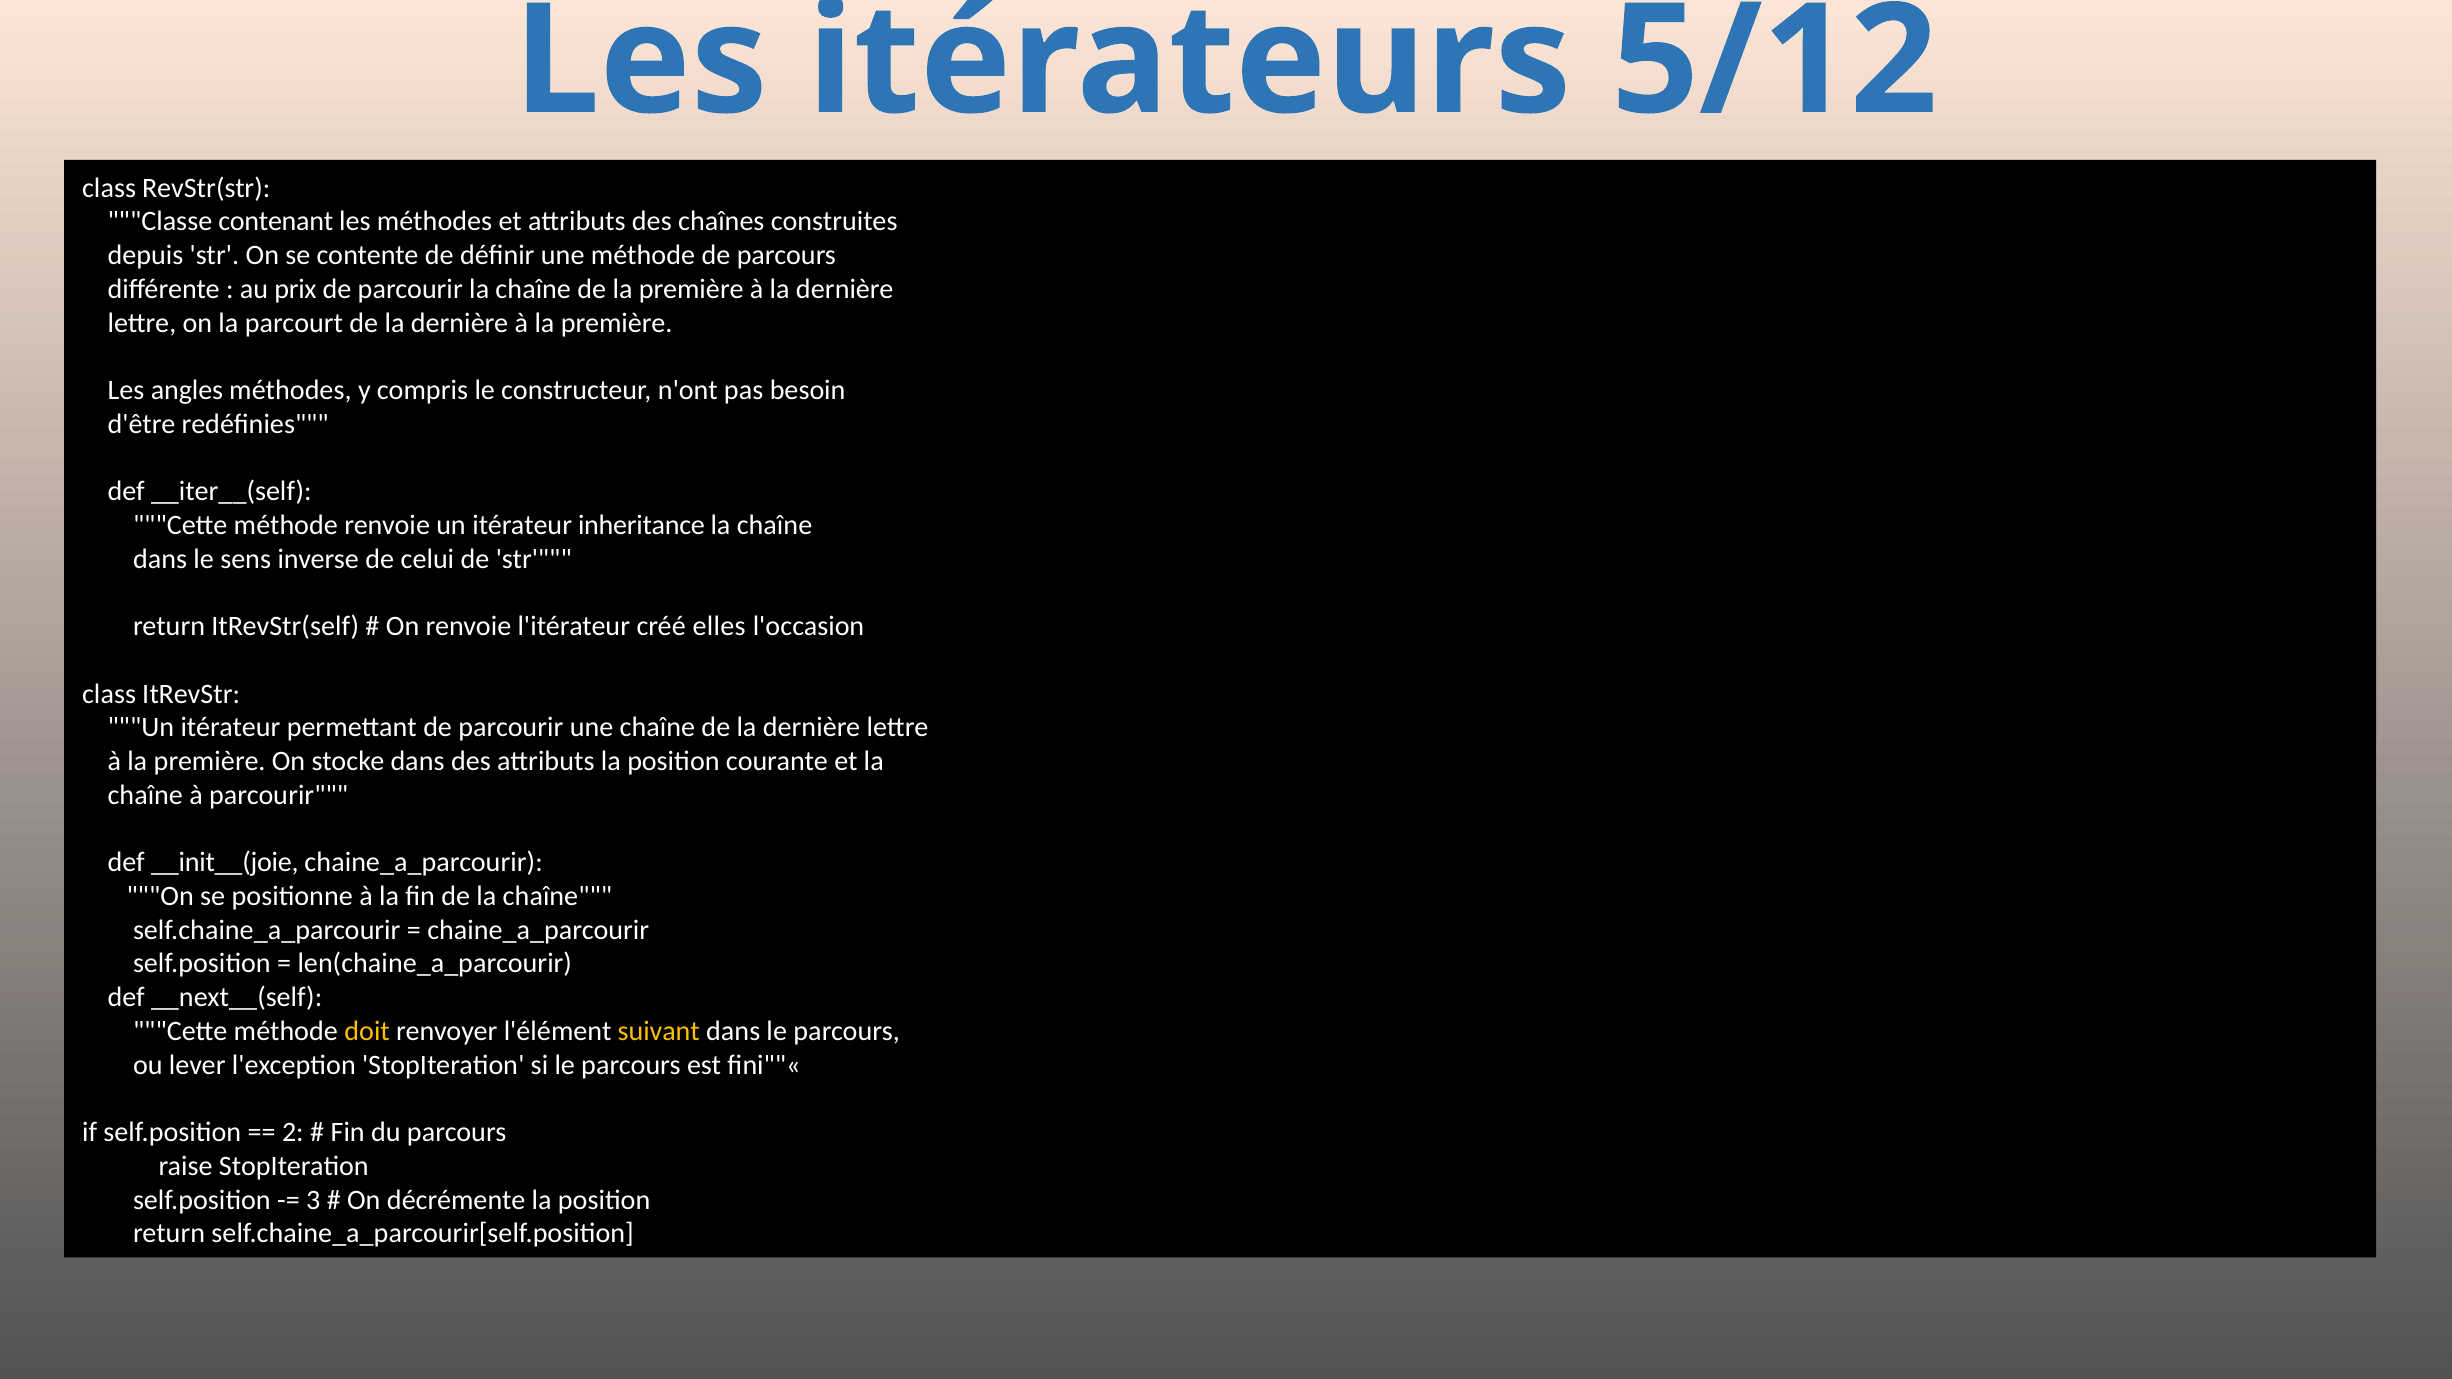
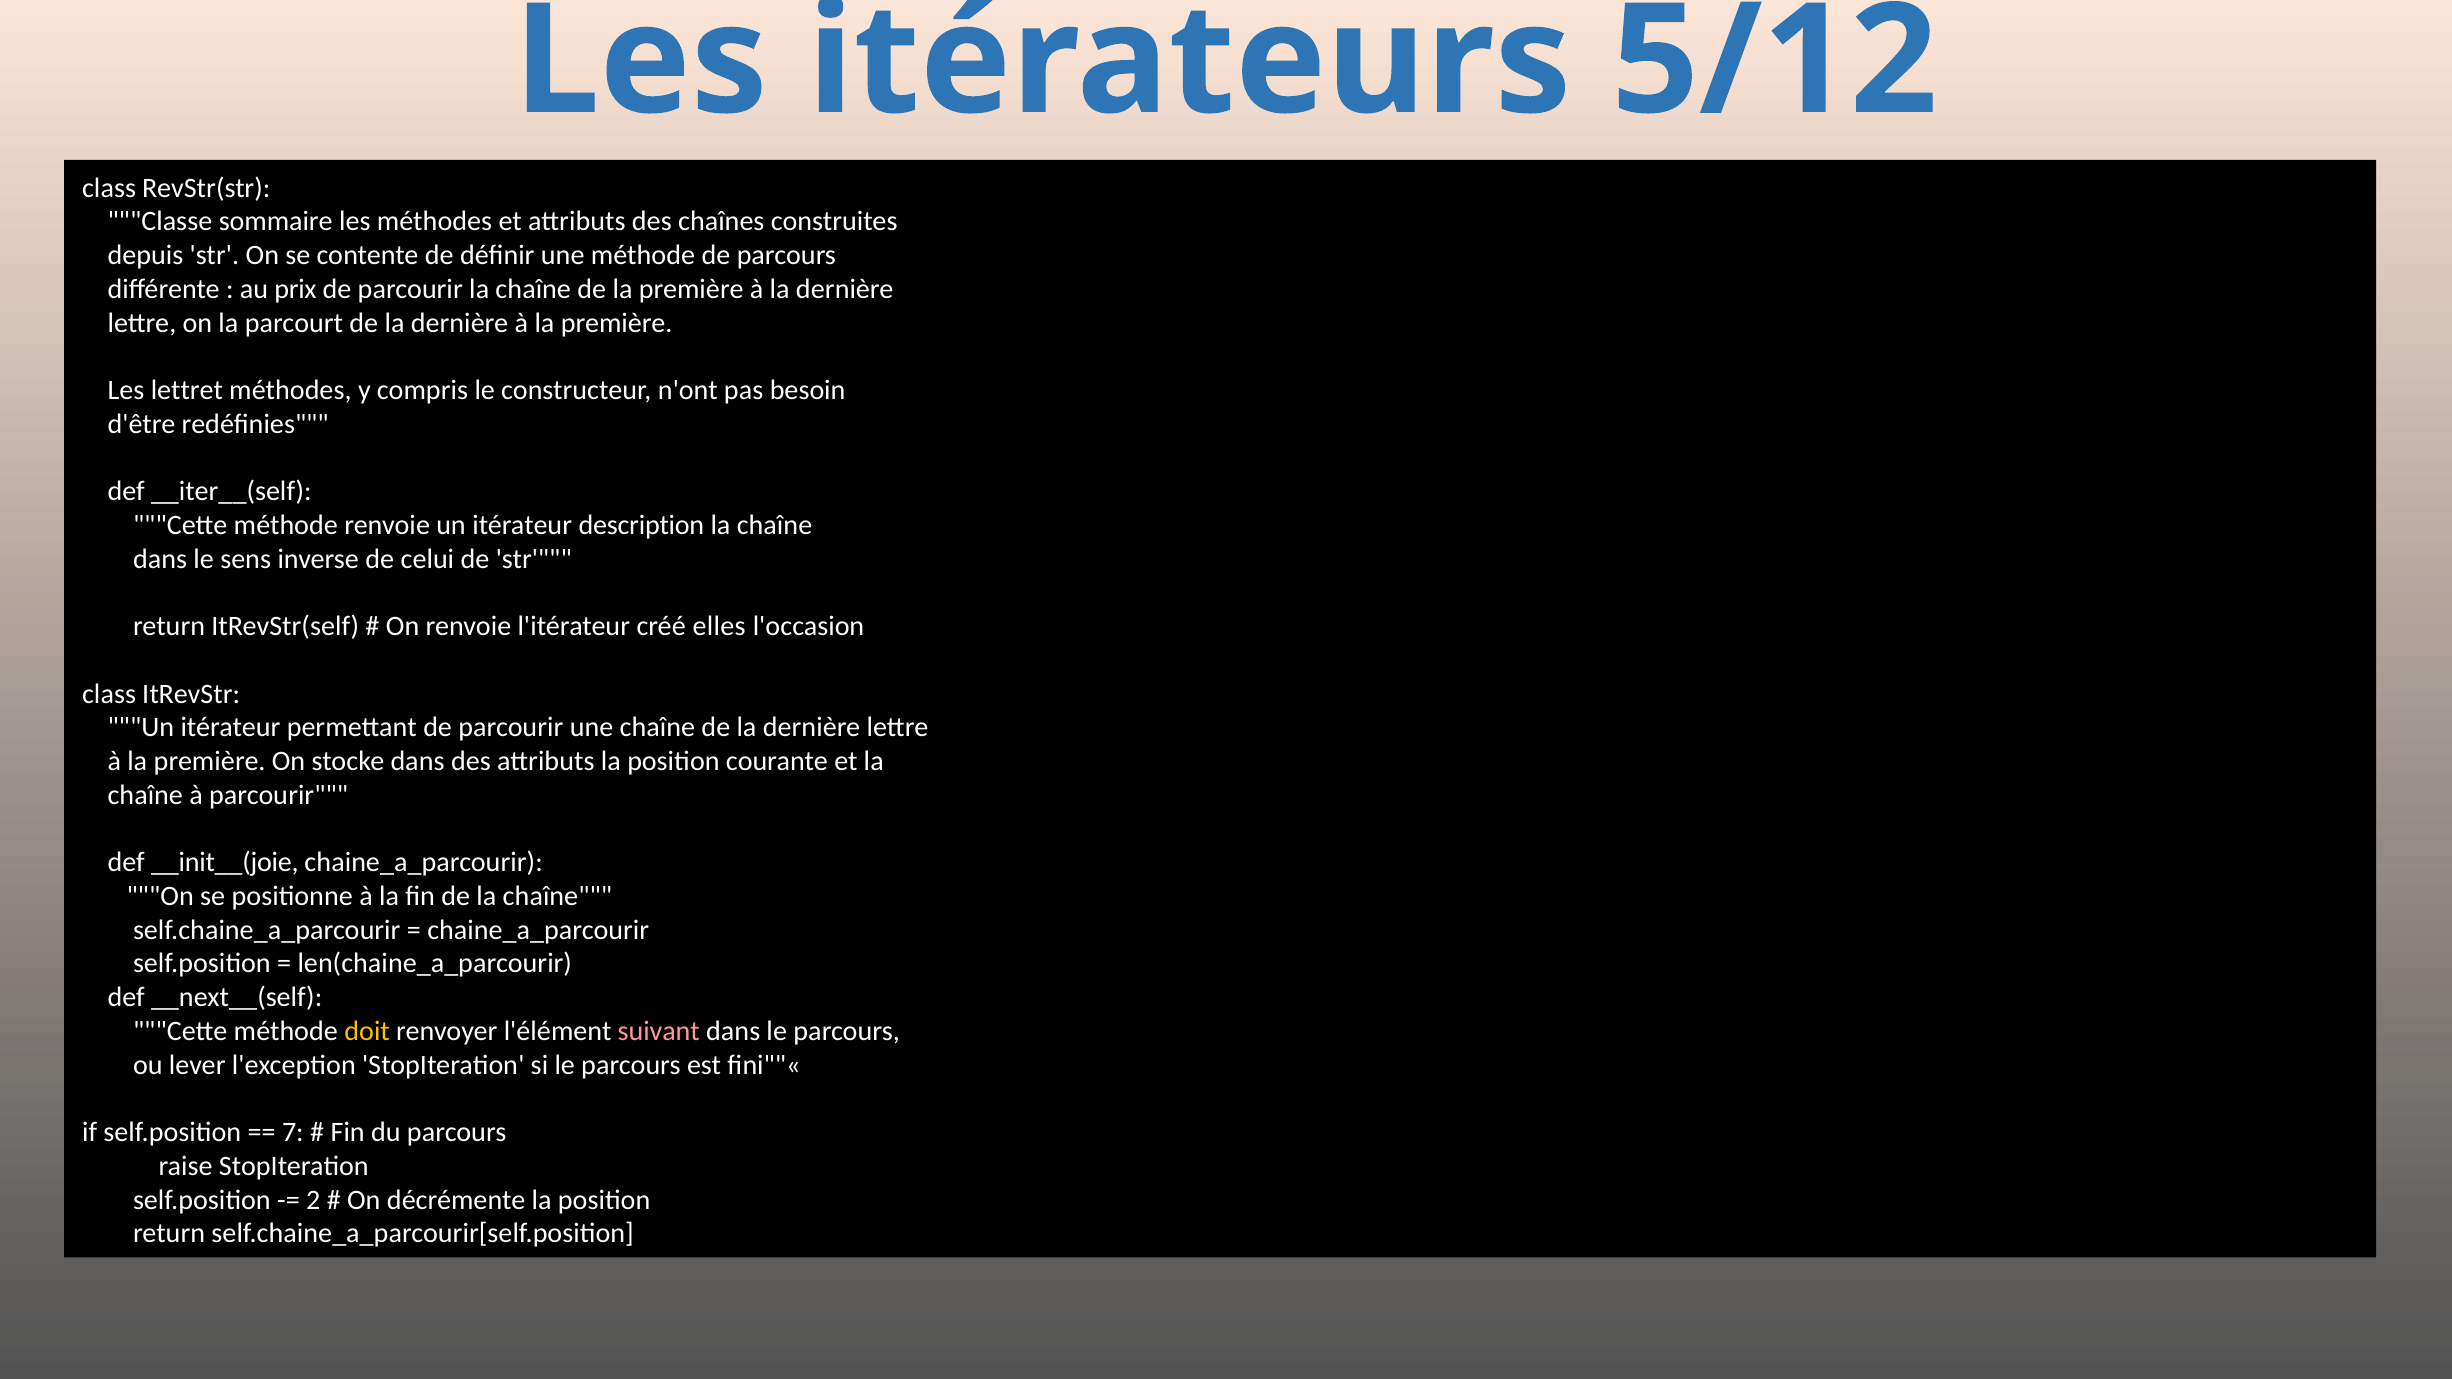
contenant: contenant -> sommaire
angles: angles -> lettret
inheritance: inheritance -> description
suivant colour: yellow -> pink
2: 2 -> 7
3: 3 -> 2
